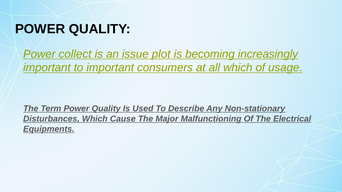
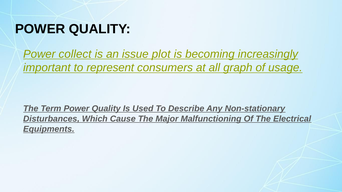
to important: important -> represent
all which: which -> graph
